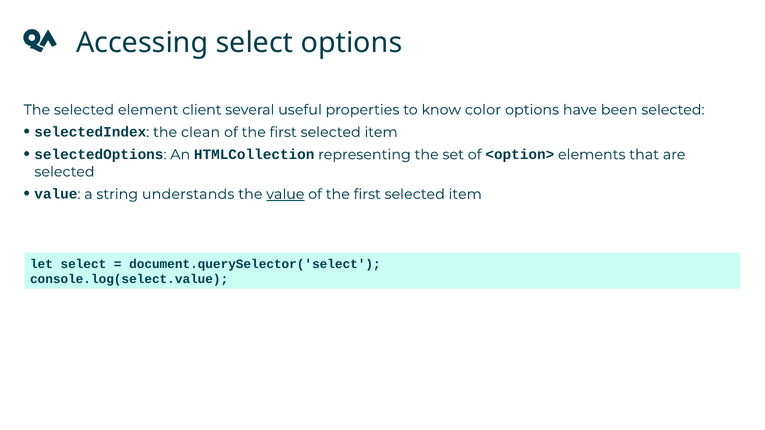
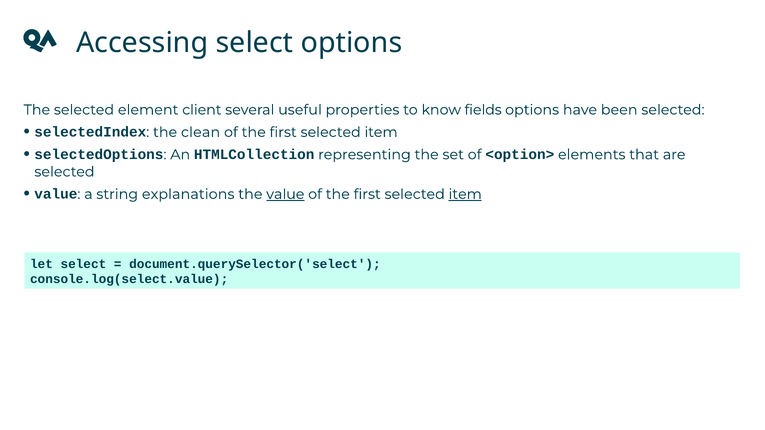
color: color -> fields
understands: understands -> explanations
item at (465, 194) underline: none -> present
